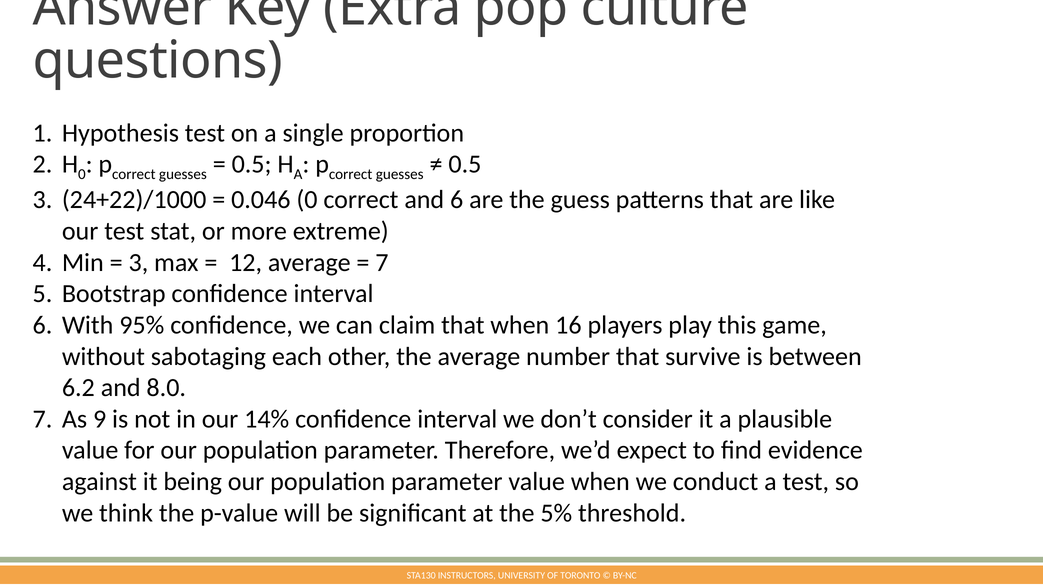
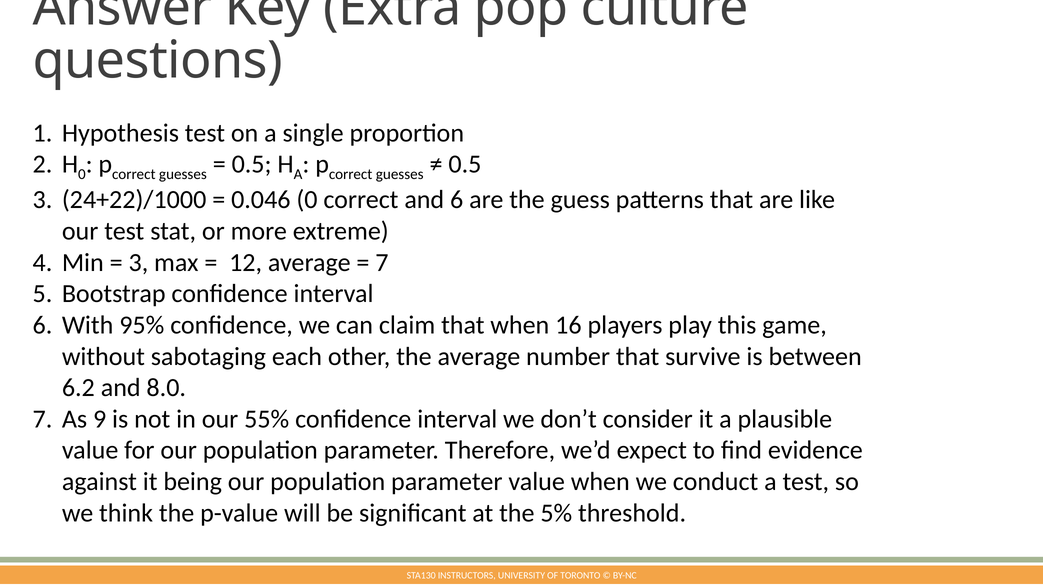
14%: 14% -> 55%
